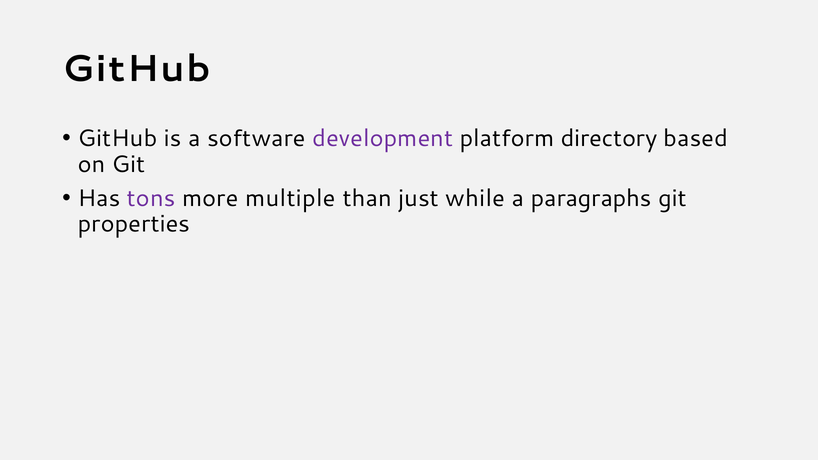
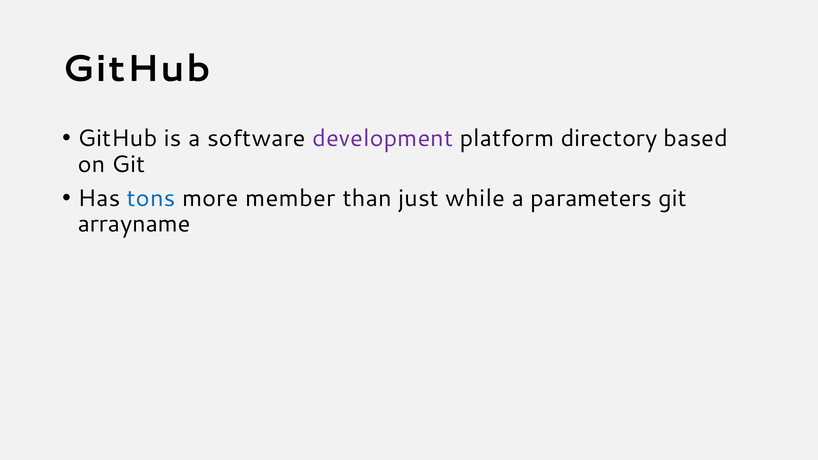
tons colour: purple -> blue
multiple: multiple -> member
paragraphs: paragraphs -> parameters
properties: properties -> arrayname
